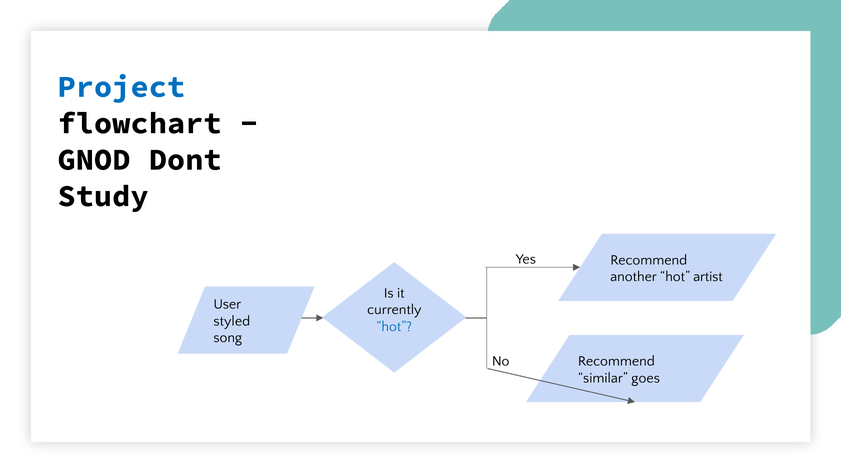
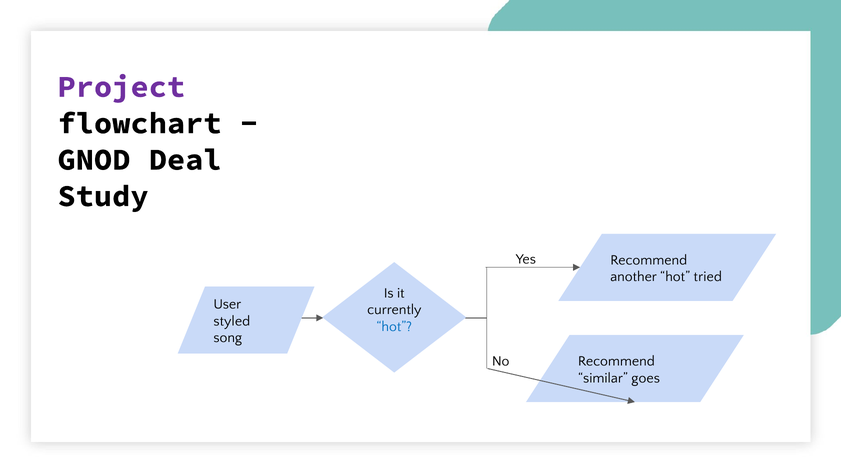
Project colour: blue -> purple
Dont: Dont -> Deal
artist: artist -> tried
